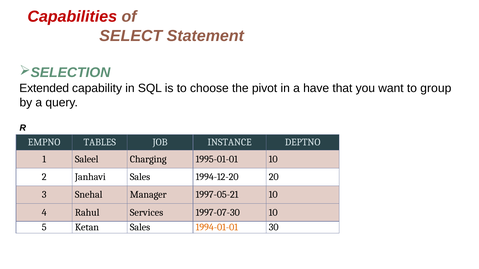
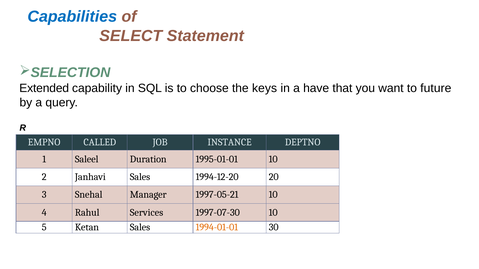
Capabilities colour: red -> blue
pivot: pivot -> keys
group: group -> future
TABLES: TABLES -> CALLED
Charging: Charging -> Duration
